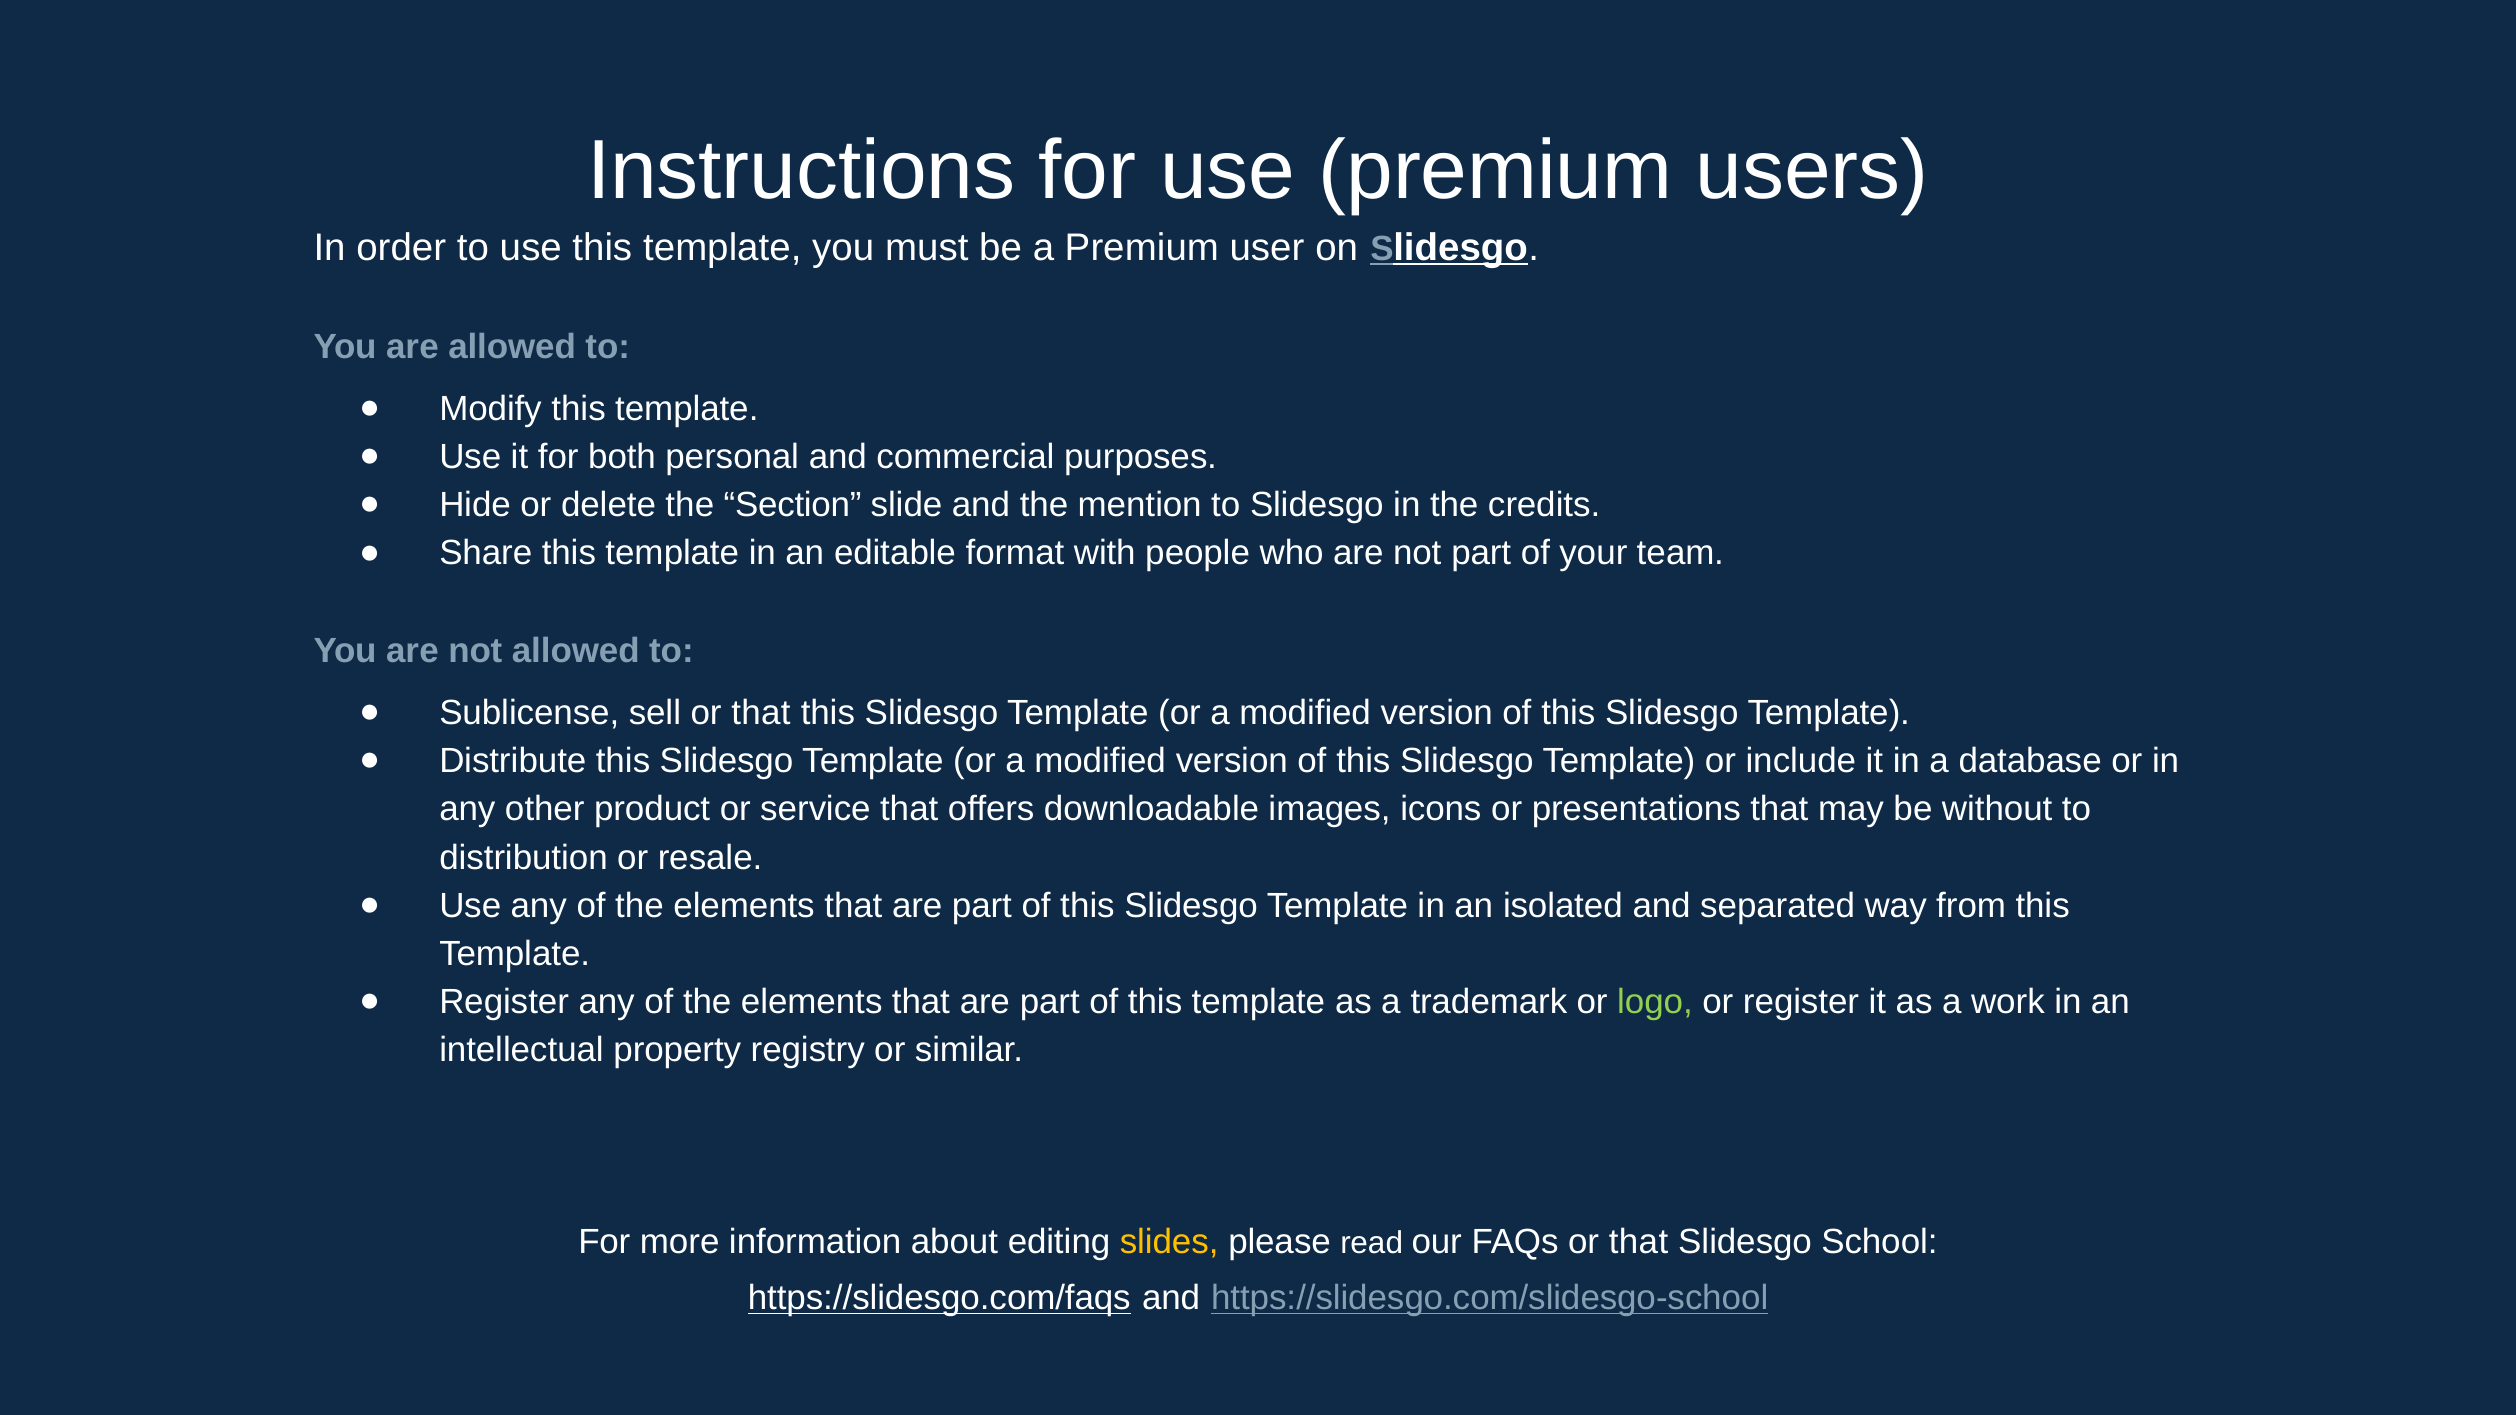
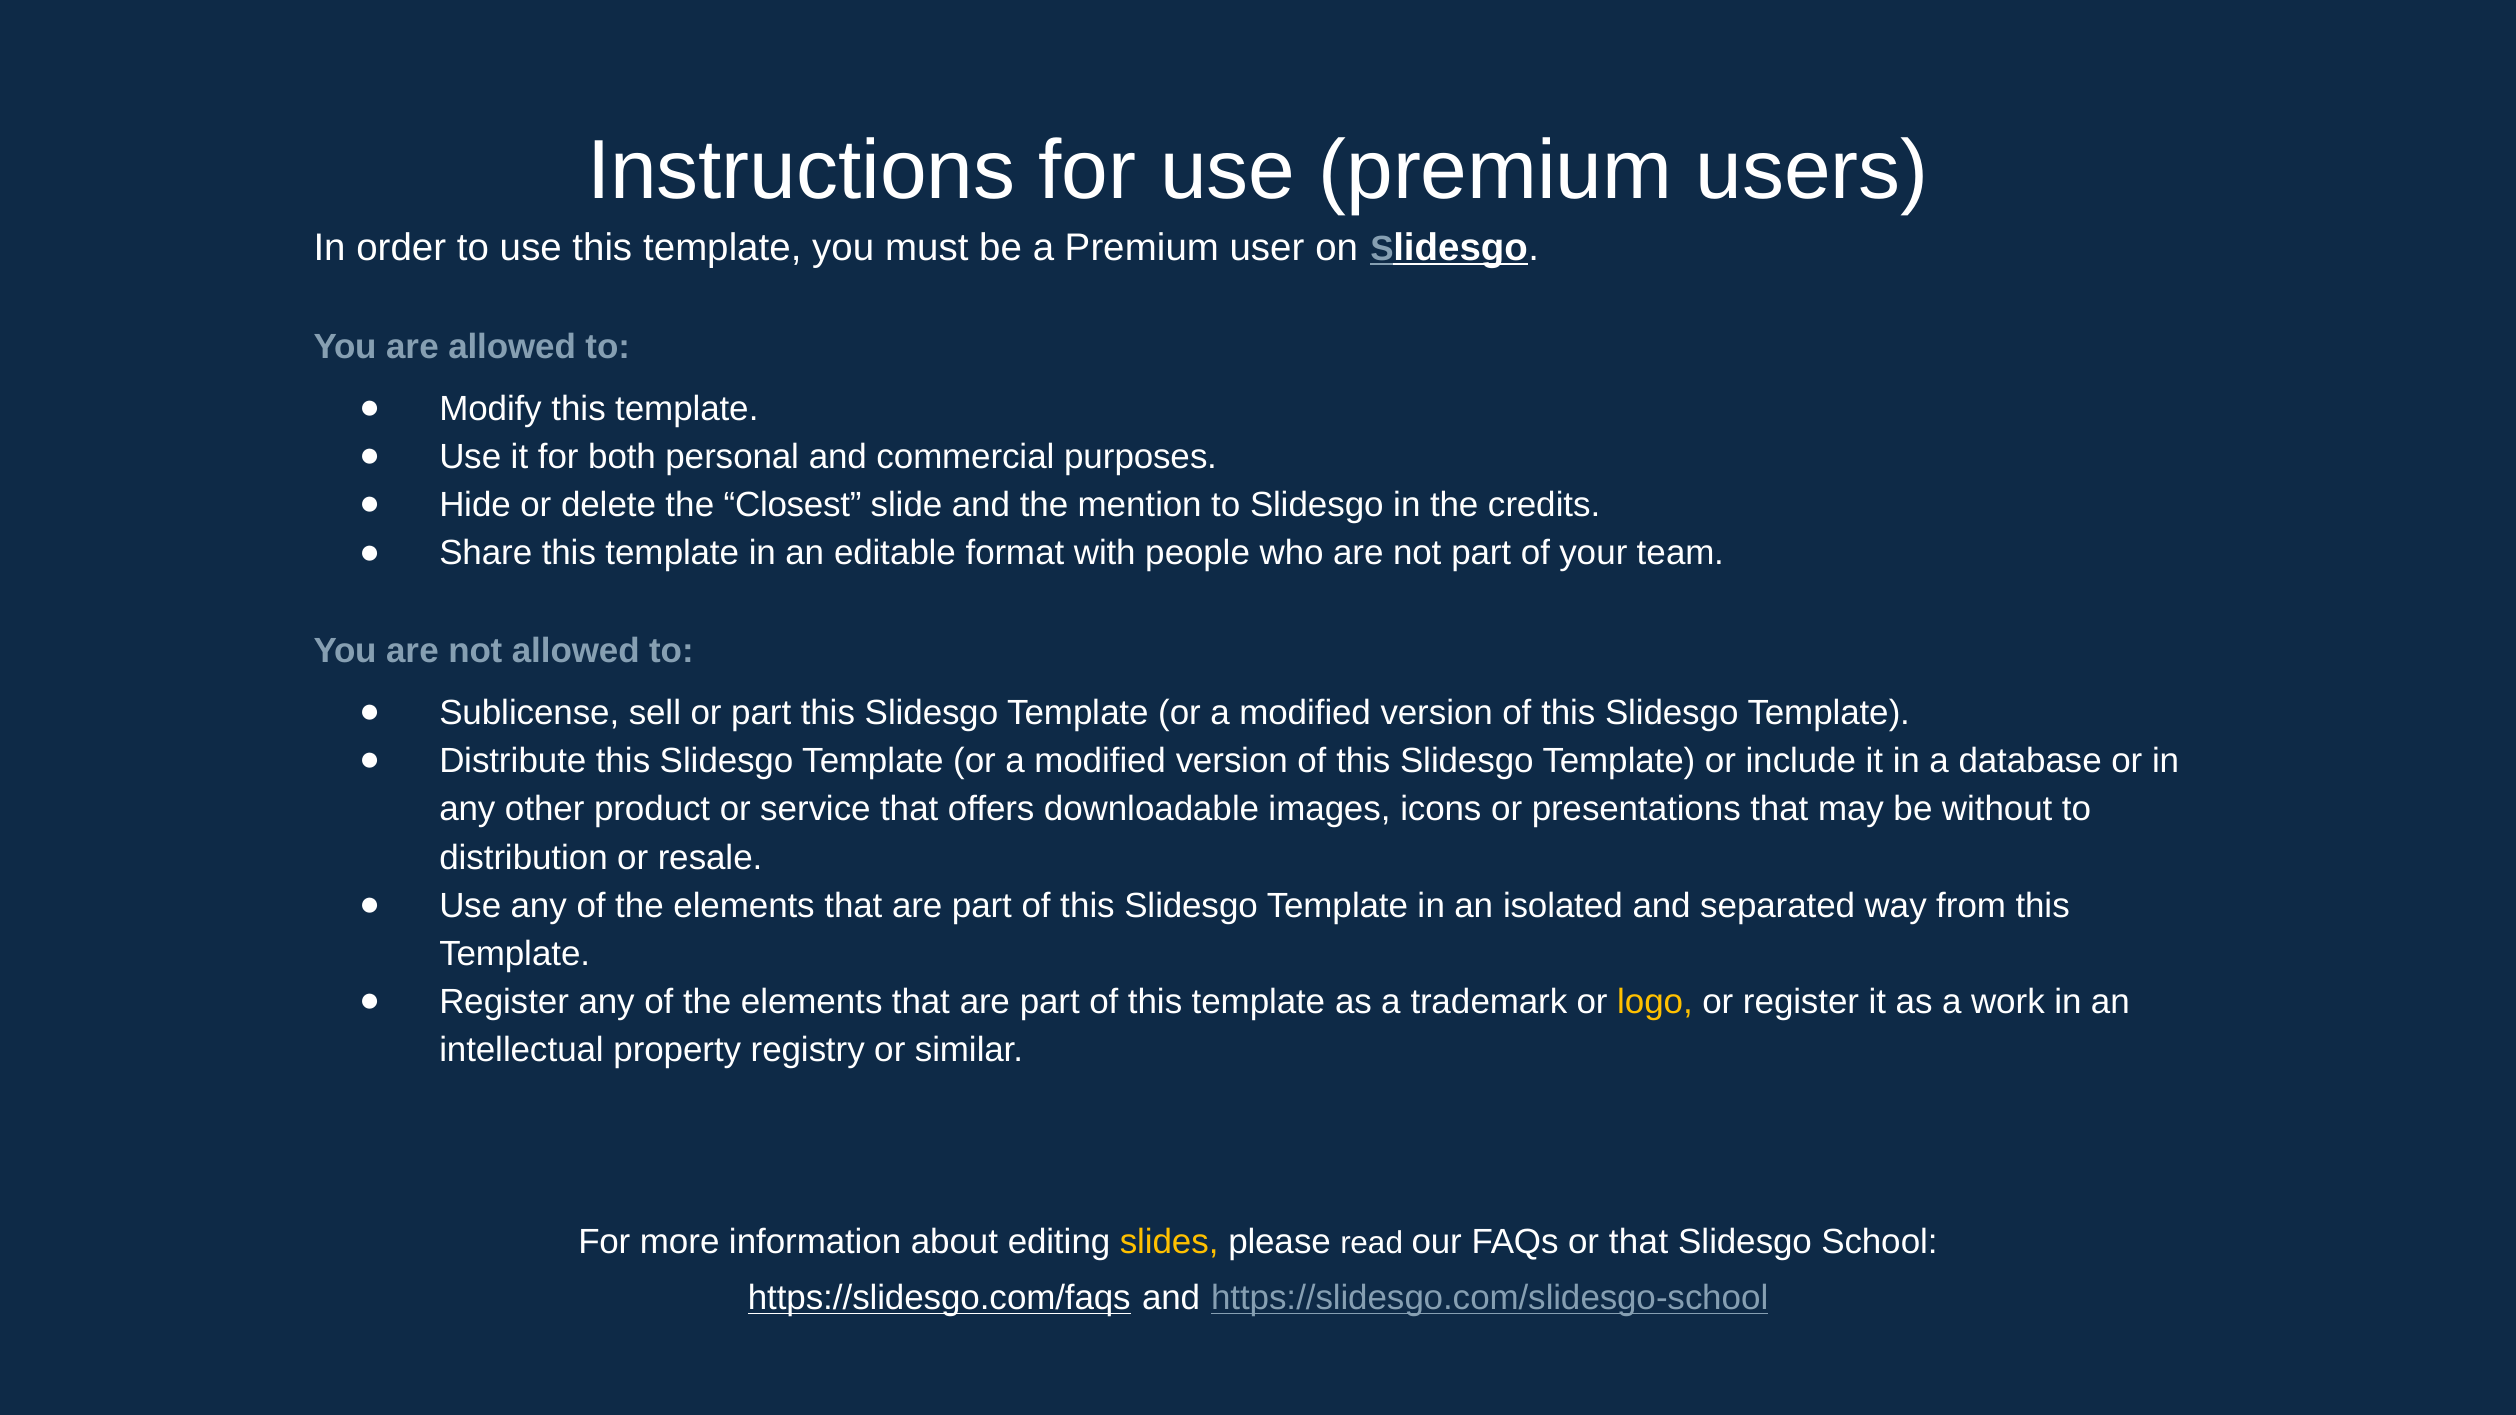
Section: Section -> Closest
sell or that: that -> part
logo colour: light green -> yellow
